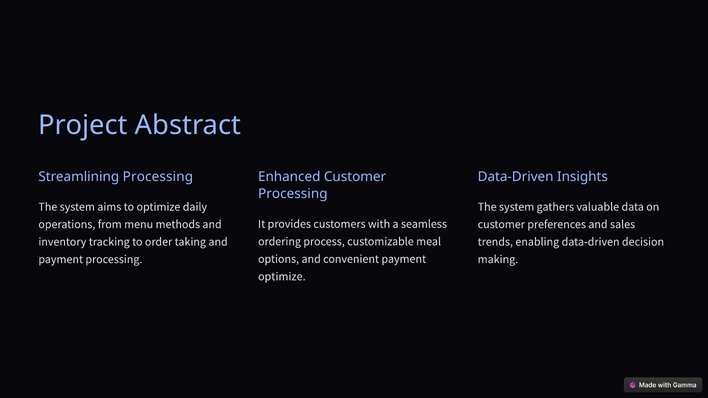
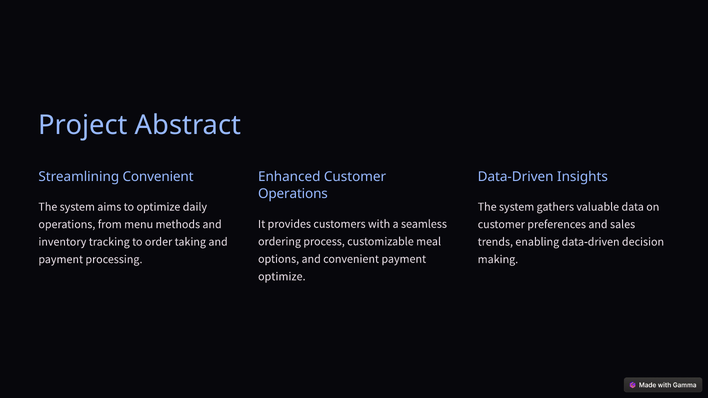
Streamlining Processing: Processing -> Convenient
Processing at (293, 194): Processing -> Operations
